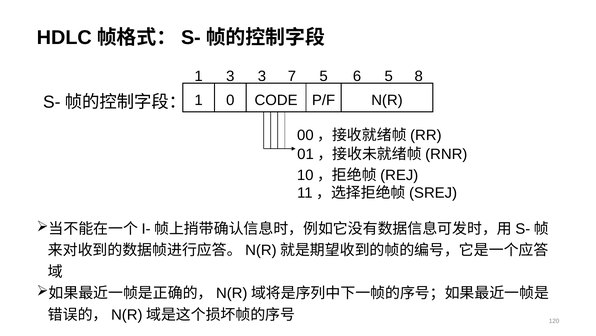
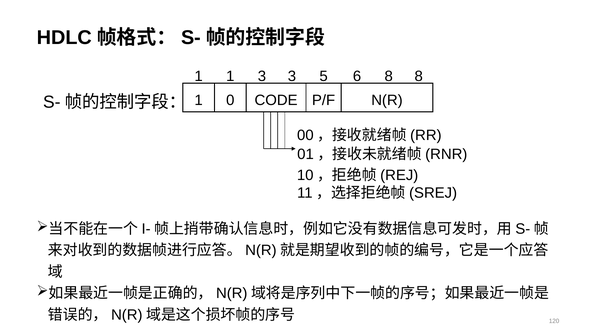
1 3: 3 -> 1
3 7: 7 -> 3
6 5: 5 -> 8
